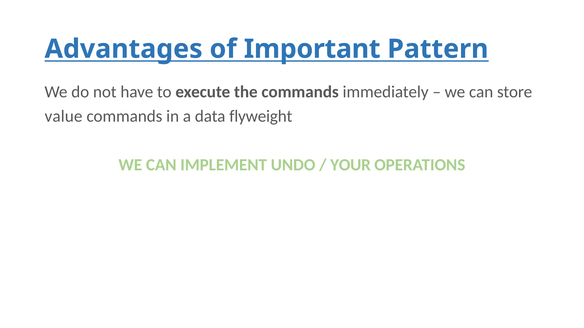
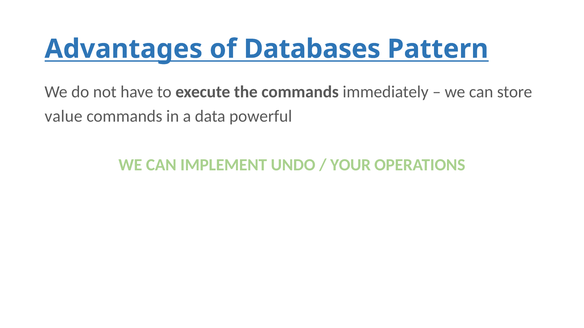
Important: Important -> Databases
flyweight: flyweight -> powerful
